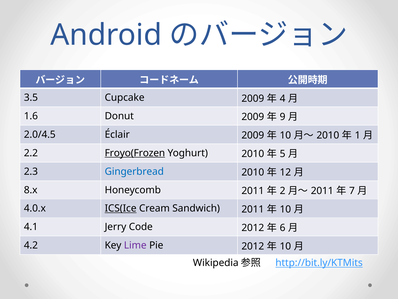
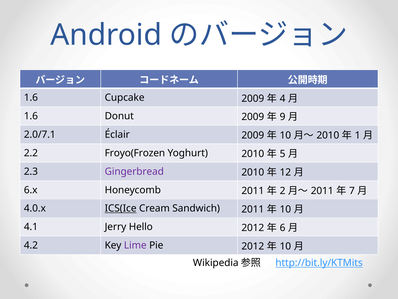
3.5 at (31, 97): 3.5 -> 1.6
2.0/4.5: 2.0/4.5 -> 2.0/7.1
Froyo(Frozen underline: present -> none
Gingerbread colour: blue -> purple
8.x: 8.x -> 6.x
Code: Code -> Hello
